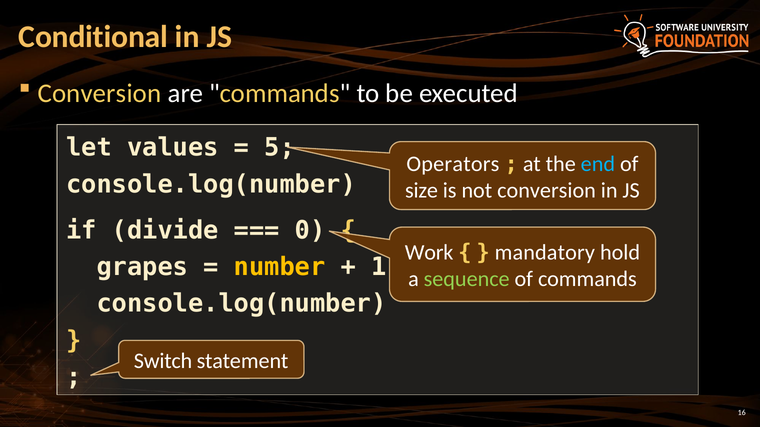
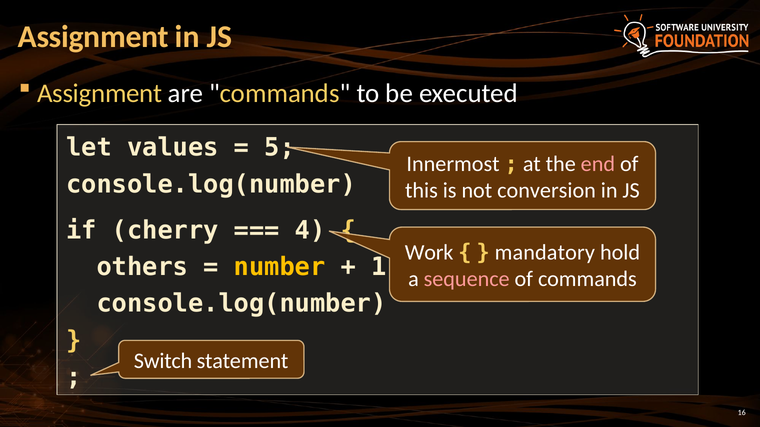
Conditional at (93, 37): Conditional -> Assignment
Conversion at (99, 94): Conversion -> Assignment
Operators: Operators -> Innermost
end colour: light blue -> pink
size: size -> this
divide: divide -> cherry
0: 0 -> 4
grapes: grapes -> others
sequence colour: light green -> pink
